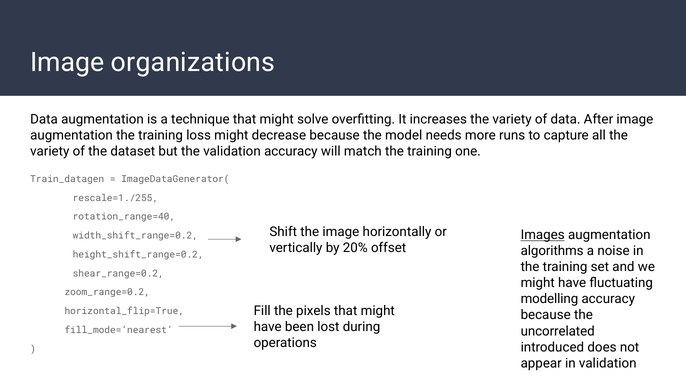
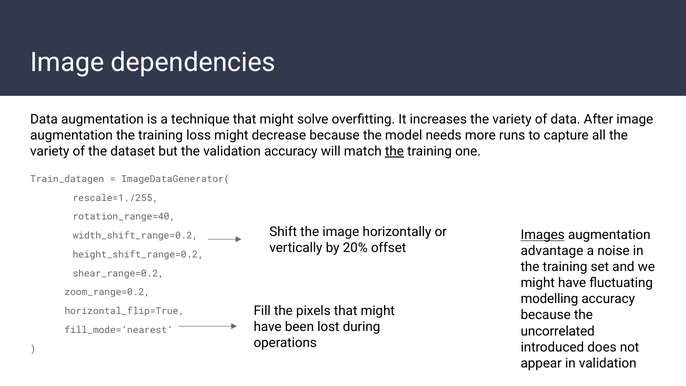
organizations: organizations -> dependencies
the at (394, 151) underline: none -> present
algorithms: algorithms -> advantage
